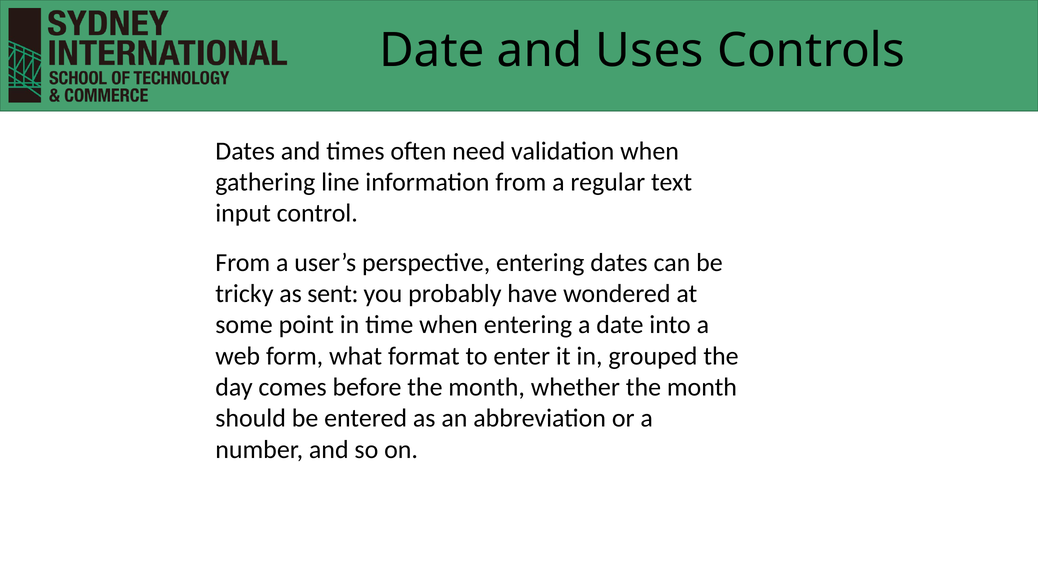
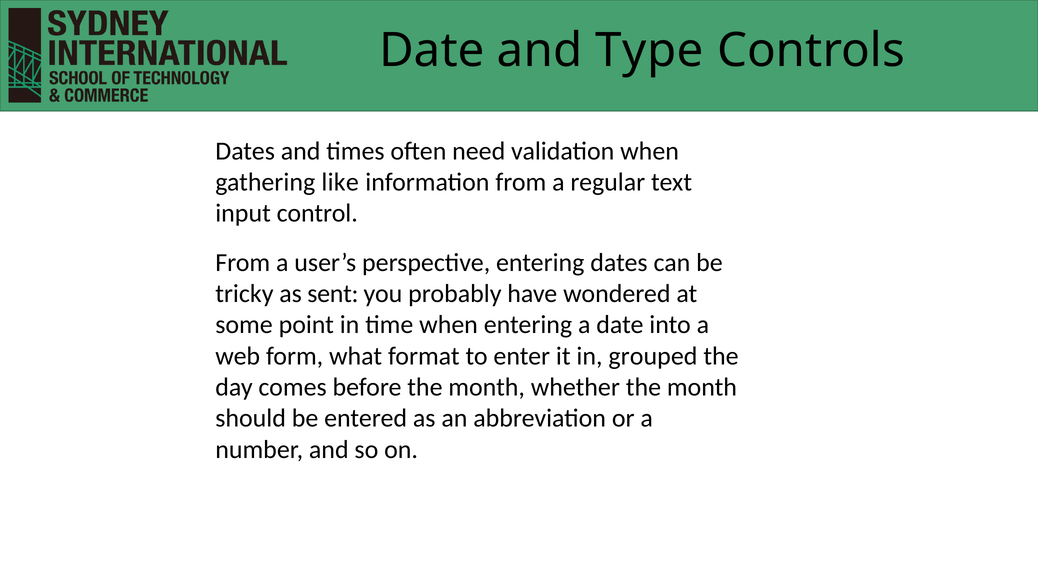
Uses: Uses -> Type
line: line -> like
